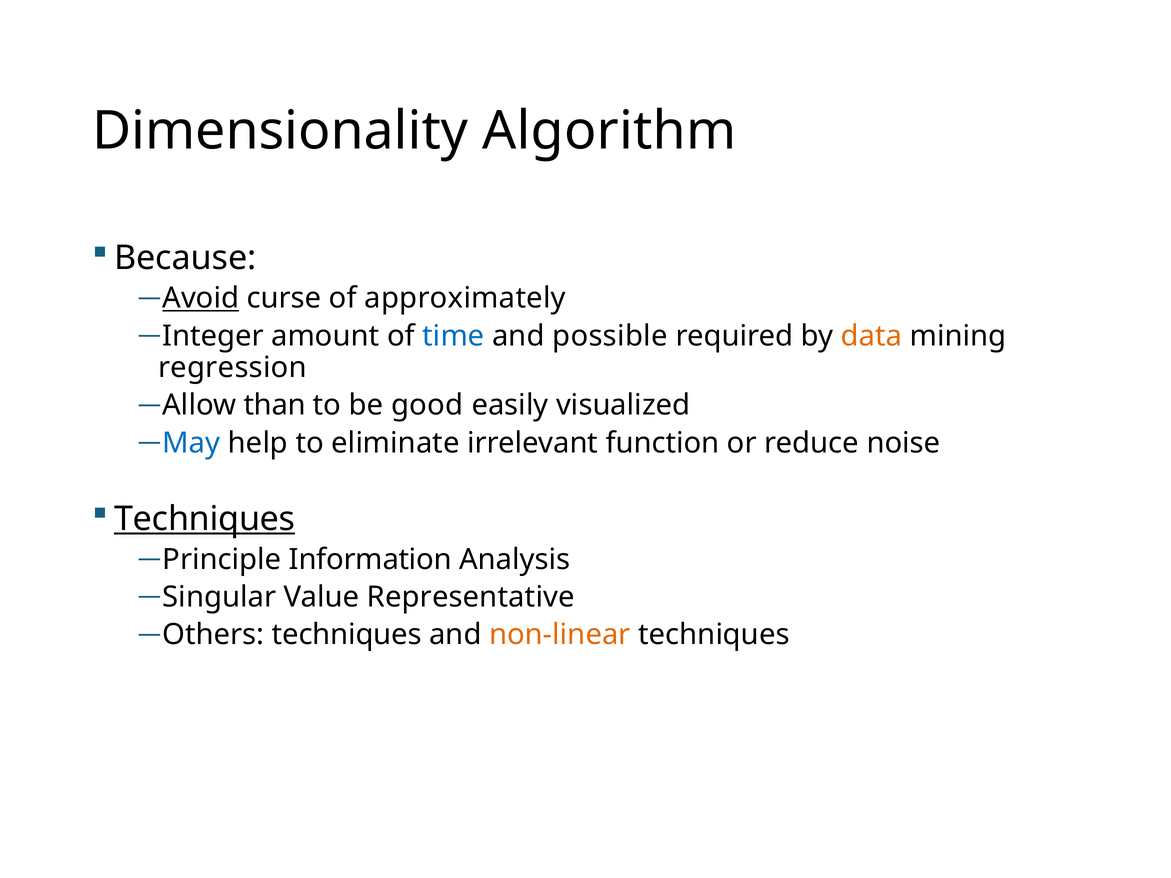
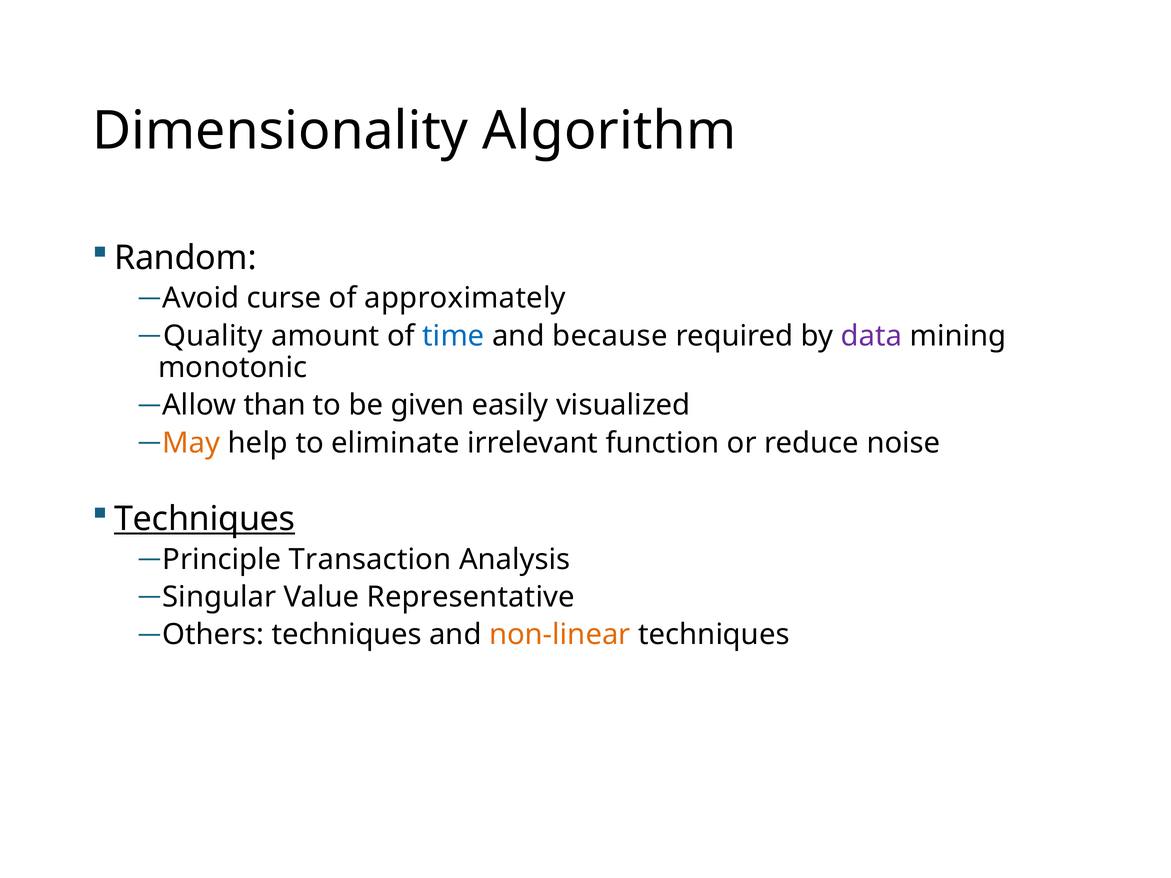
Because: Because -> Random
Avoid underline: present -> none
Integer: Integer -> Quality
possible: possible -> because
data colour: orange -> purple
regression: regression -> monotonic
good: good -> given
May colour: blue -> orange
Information: Information -> Transaction
